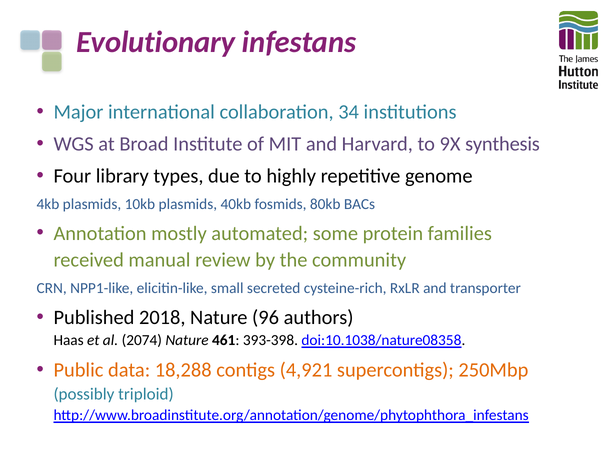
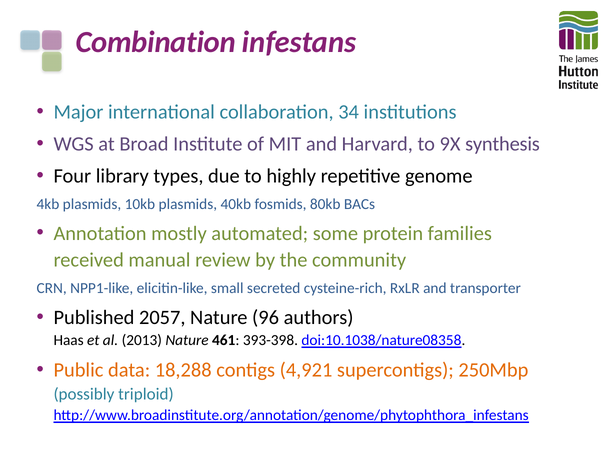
Evolutionary: Evolutionary -> Combination
2018: 2018 -> 2057
2074: 2074 -> 2013
